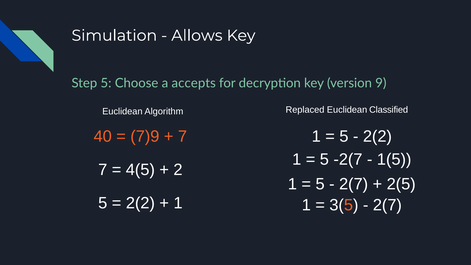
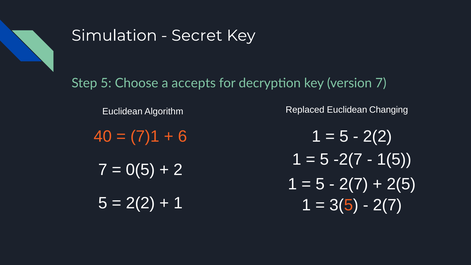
Allows: Allows -> Secret
version 9: 9 -> 7
Classified: Classified -> Changing
7)9: 7)9 -> 7)1
7 at (183, 136): 7 -> 6
4(5: 4(5 -> 0(5
